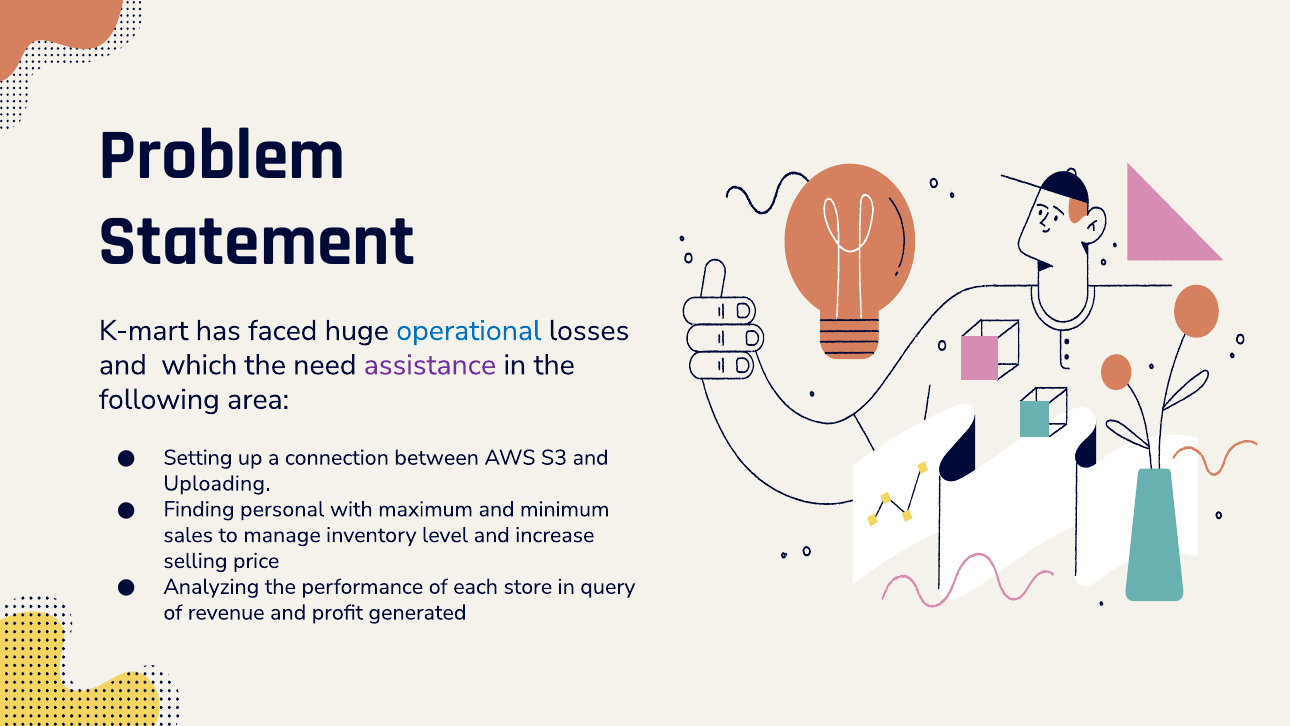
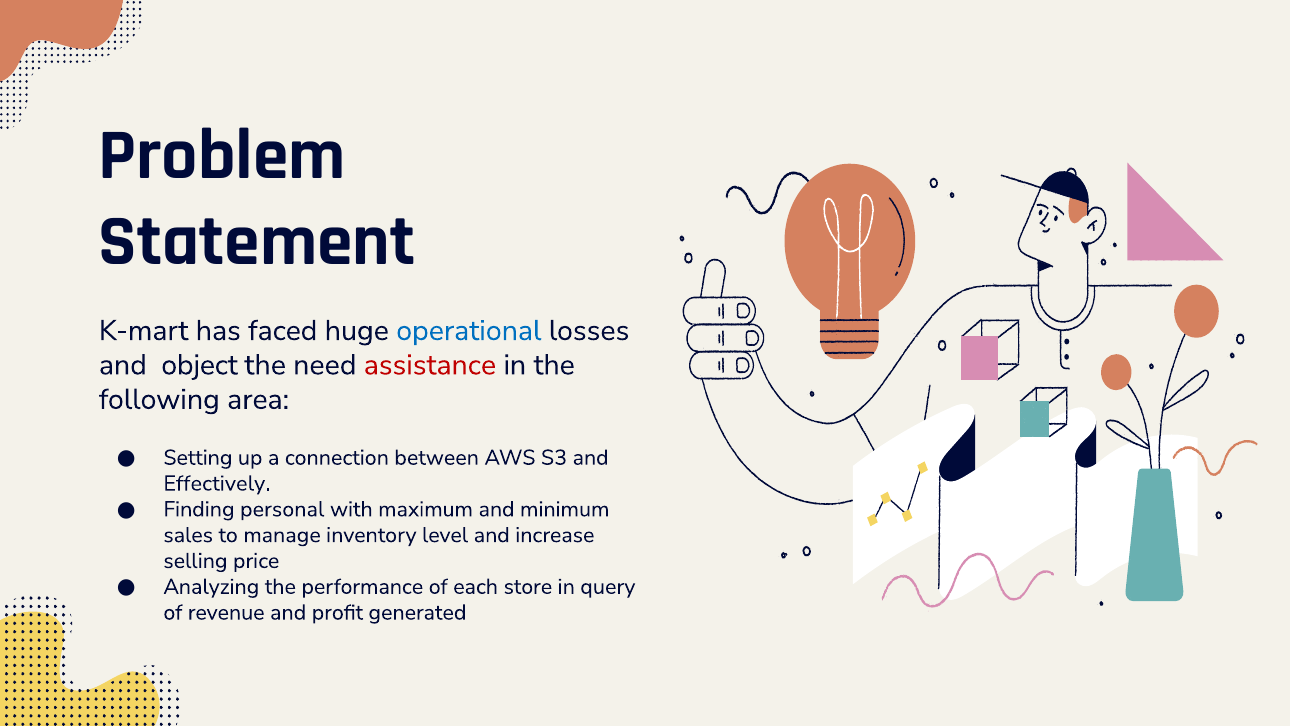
which: which -> object
assistance colour: purple -> red
Uploading: Uploading -> Effectively
